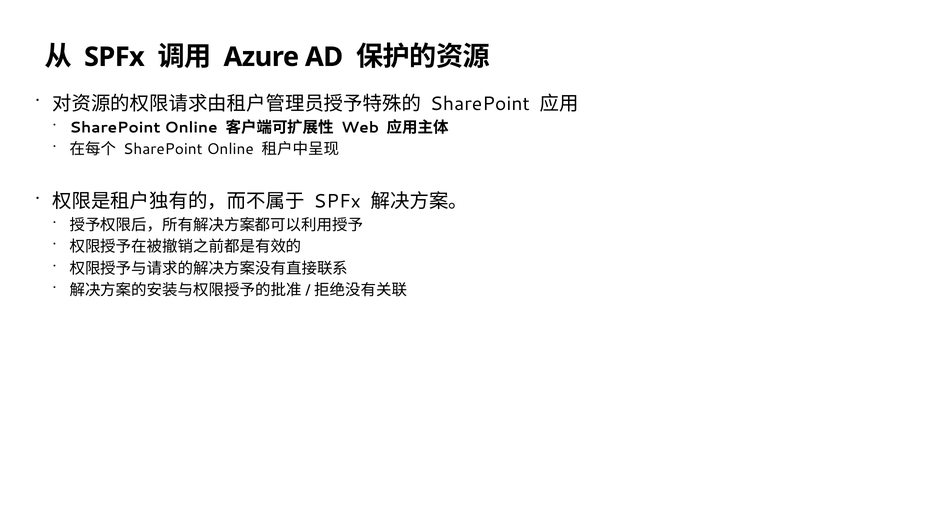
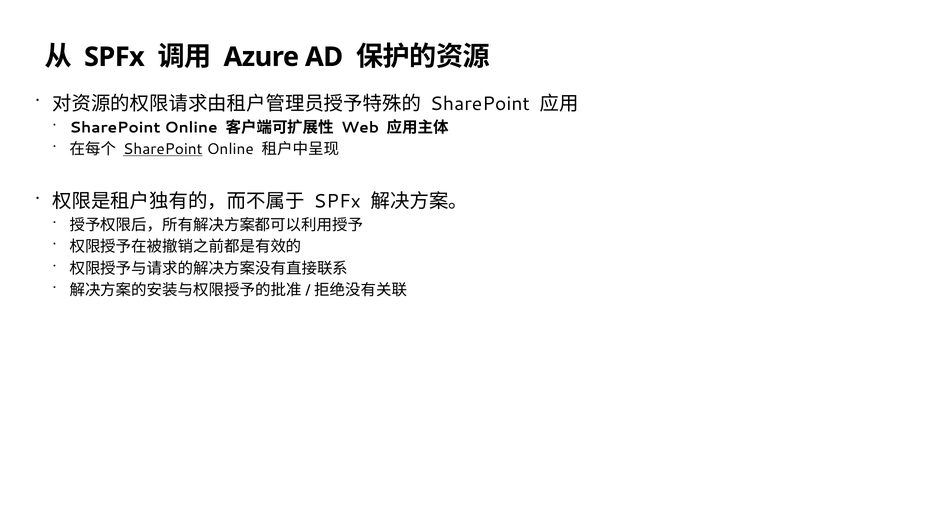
SharePoint at (163, 149) underline: none -> present
